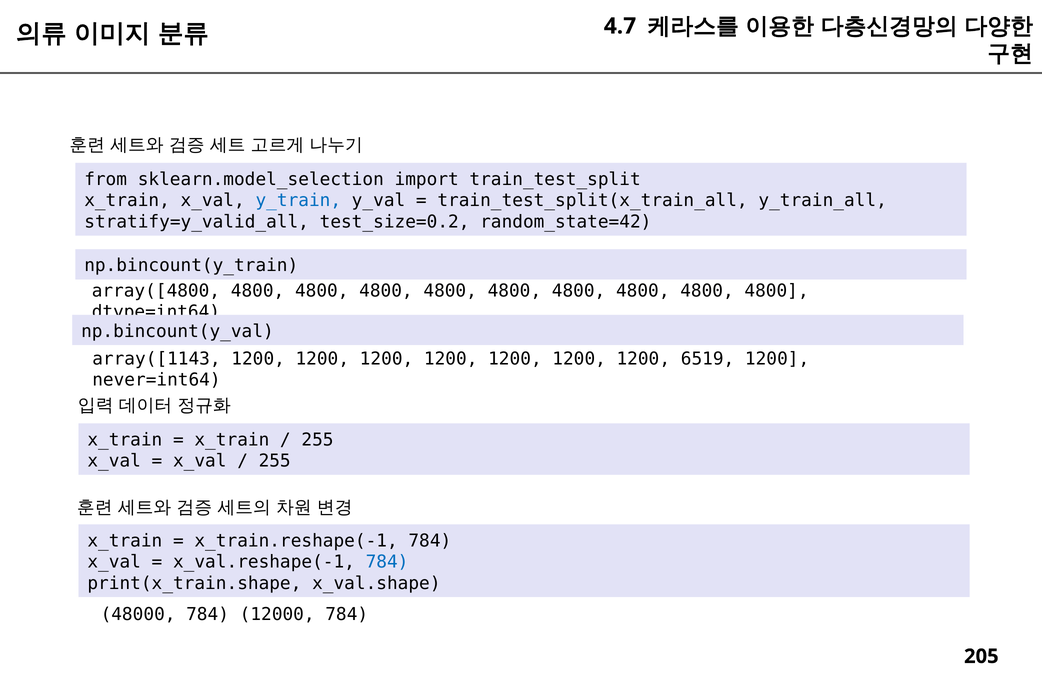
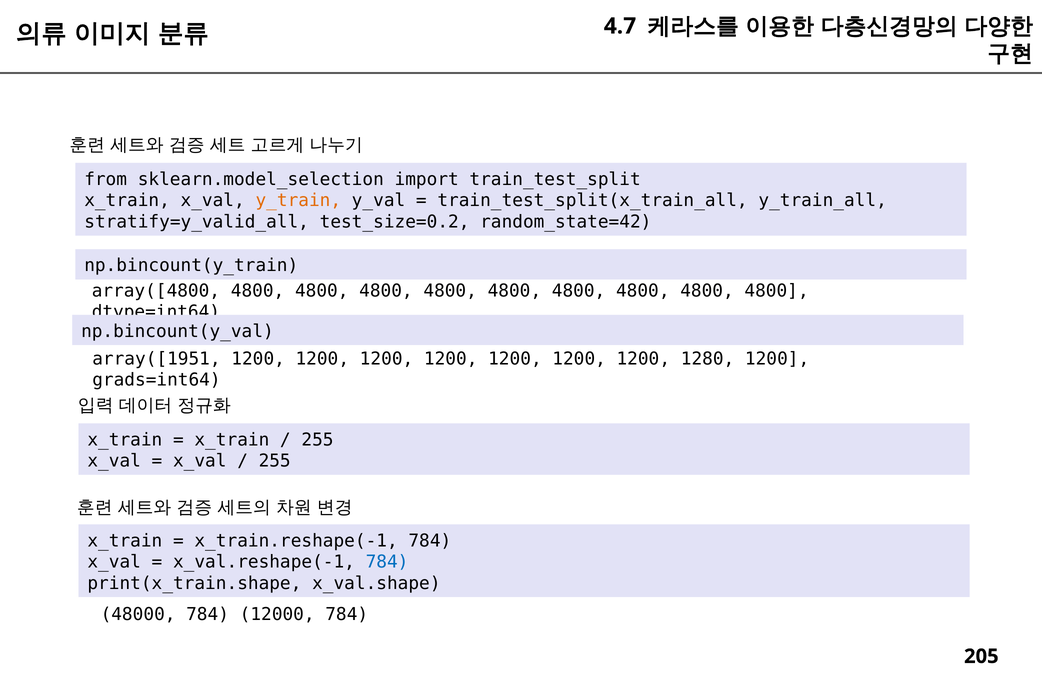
y_train colour: blue -> orange
array([1143: array([1143 -> array([1951
6519: 6519 -> 1280
never=int64: never=int64 -> grads=int64
